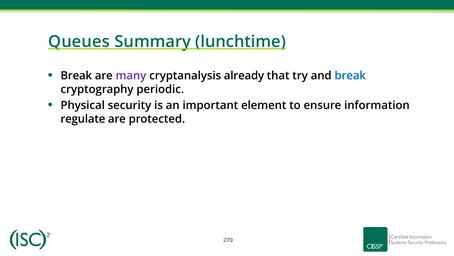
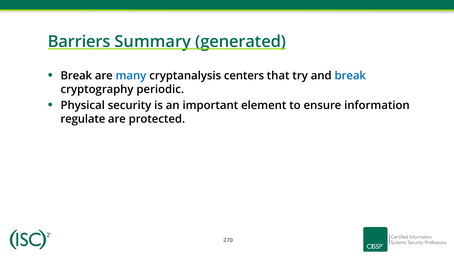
Queues: Queues -> Barriers
lunchtime: lunchtime -> generated
many colour: purple -> blue
already: already -> centers
